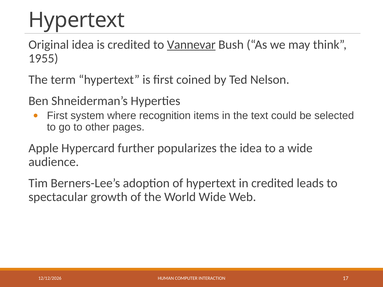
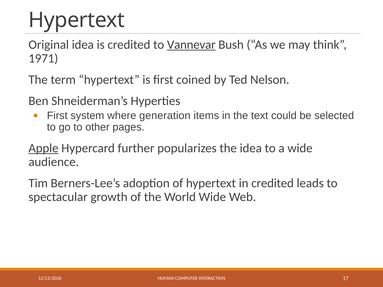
1955: 1955 -> 1971
recognition: recognition -> generation
Apple underline: none -> present
